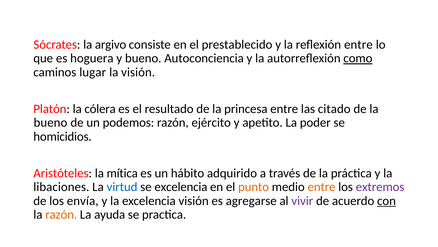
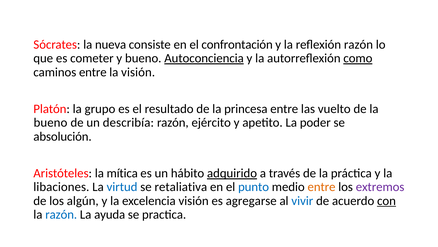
argivo: argivo -> nueva
prestablecido: prestablecido -> confrontación
reflexión entre: entre -> razón
hoguera: hoguera -> cometer
Autoconciencia underline: none -> present
caminos lugar: lugar -> entre
cólera: cólera -> grupo
citado: citado -> vuelto
podemos: podemos -> describía
homicidios: homicidios -> absolución
adquirido underline: none -> present
se excelencia: excelencia -> retaliativa
punto colour: orange -> blue
envía: envía -> algún
vivir colour: purple -> blue
razón at (61, 214) colour: orange -> blue
